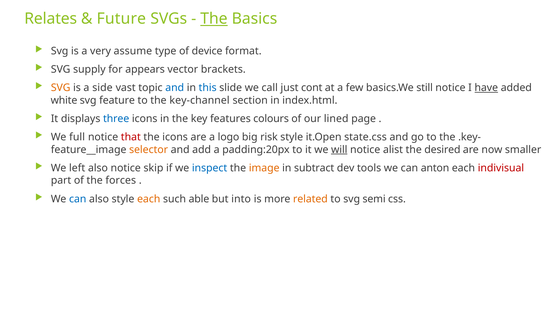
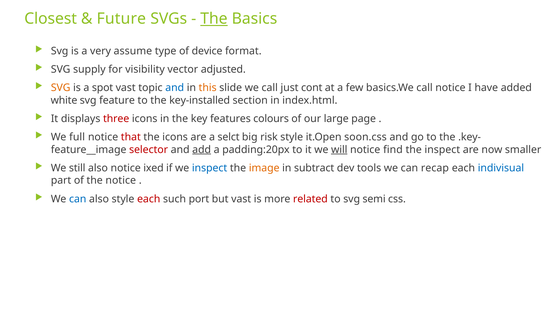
Relates: Relates -> Closest
appears: appears -> visibility
brackets: brackets -> adjusted
side: side -> spot
this colour: blue -> orange
basics.We still: still -> call
have underline: present -> none
key-channel: key-channel -> key-installed
three colour: blue -> red
lined: lined -> large
logo: logo -> selct
state.css: state.css -> soon.css
selector colour: orange -> red
add underline: none -> present
alist: alist -> find
the desired: desired -> inspect
left: left -> still
skip: skip -> ixed
anton: anton -> recap
indivisual colour: red -> blue
the forces: forces -> notice
each at (149, 199) colour: orange -> red
able: able -> port
but into: into -> vast
related colour: orange -> red
